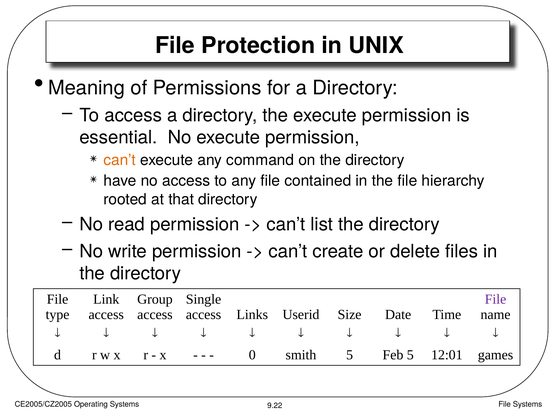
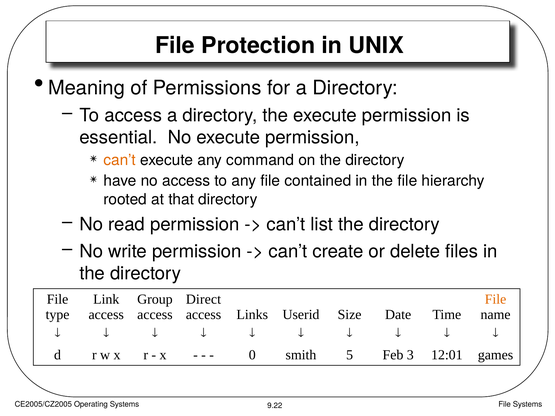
Single: Single -> Direct
File at (496, 299) colour: purple -> orange
Feb 5: 5 -> 3
